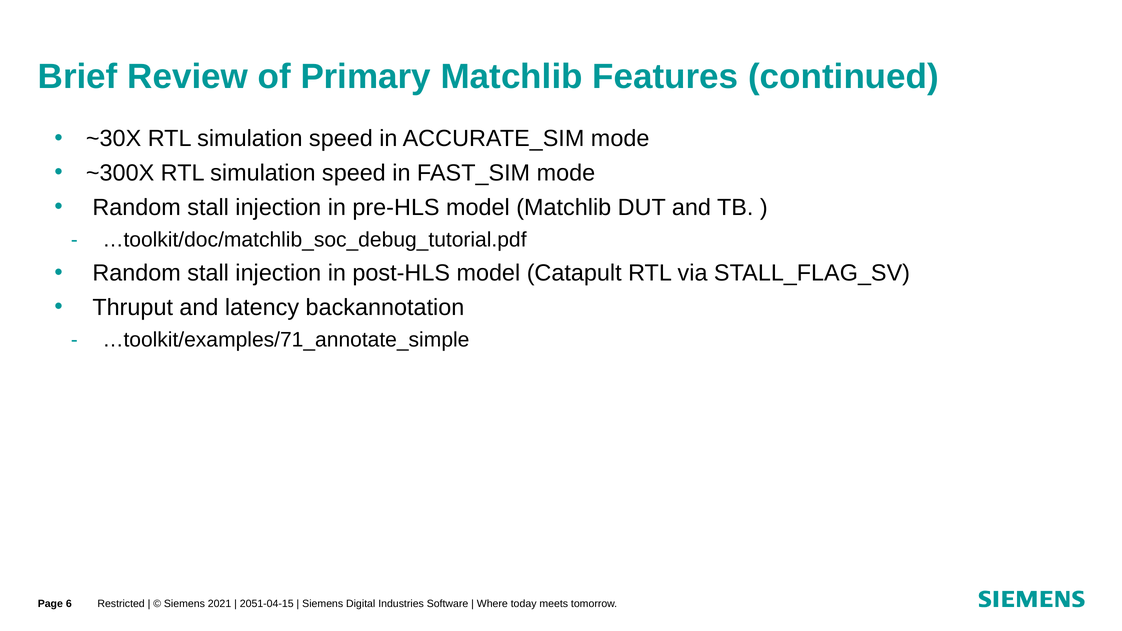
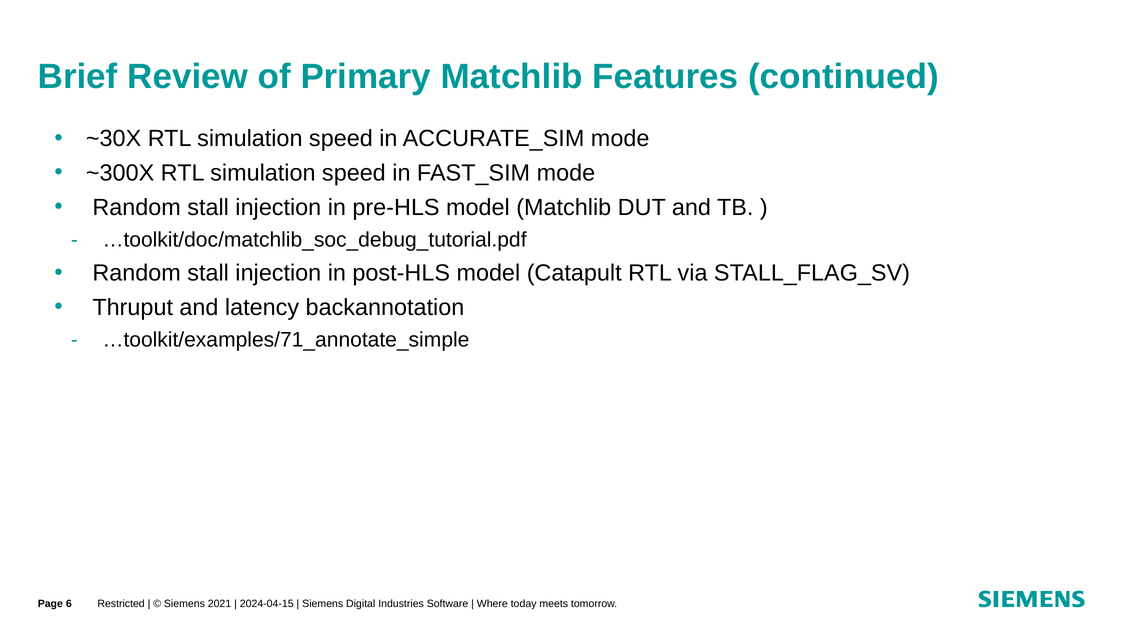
2051-04-15: 2051-04-15 -> 2024-04-15
